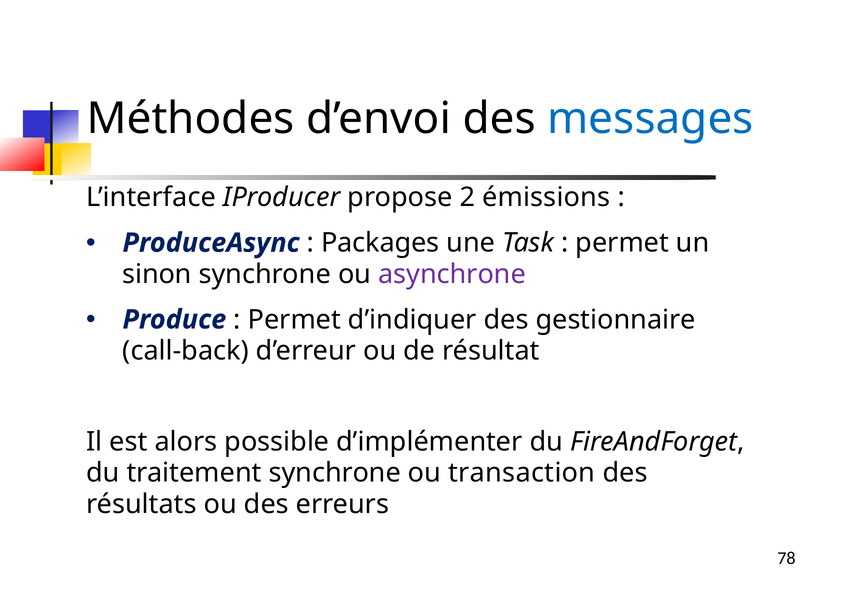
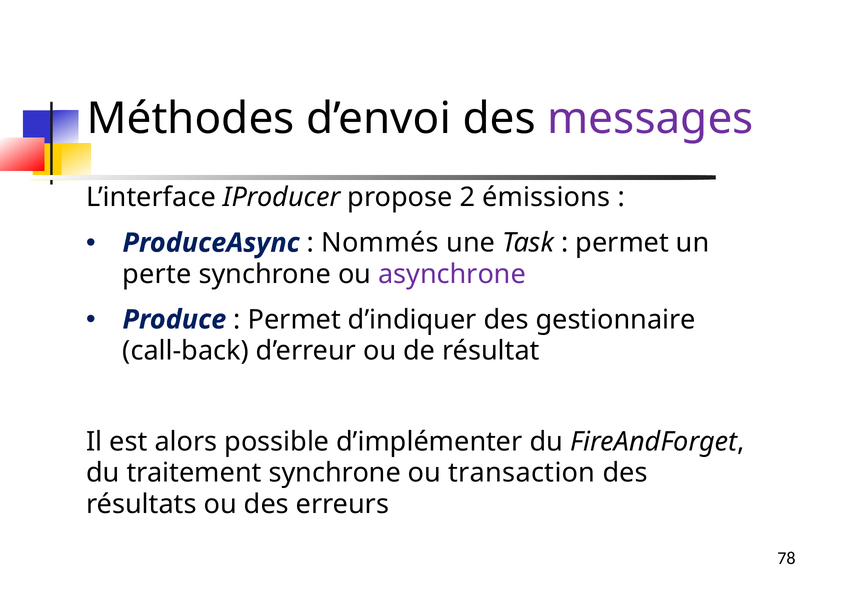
messages colour: blue -> purple
Packages: Packages -> Nommés
sinon: sinon -> perte
